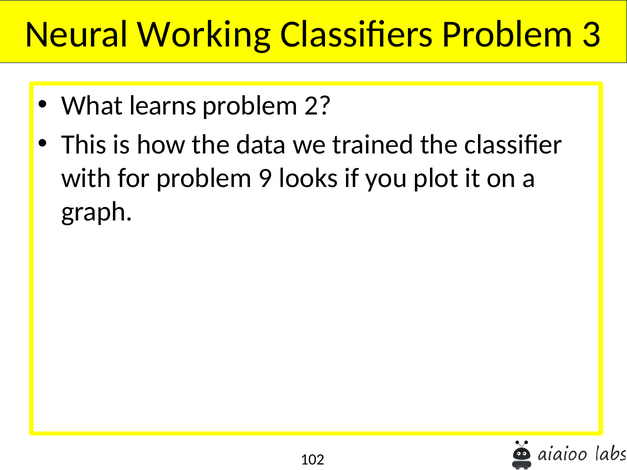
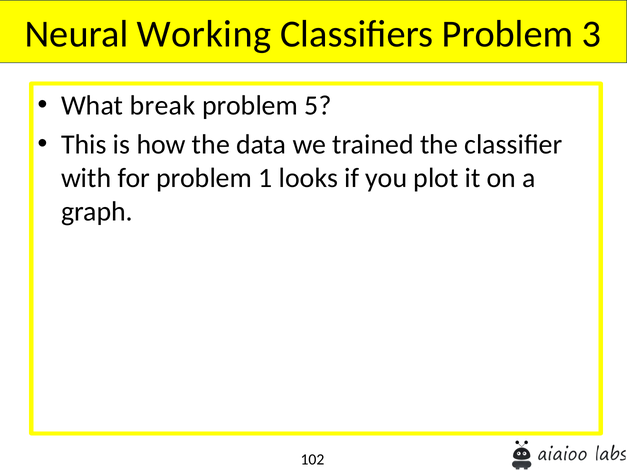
learns: learns -> break
2: 2 -> 5
9: 9 -> 1
